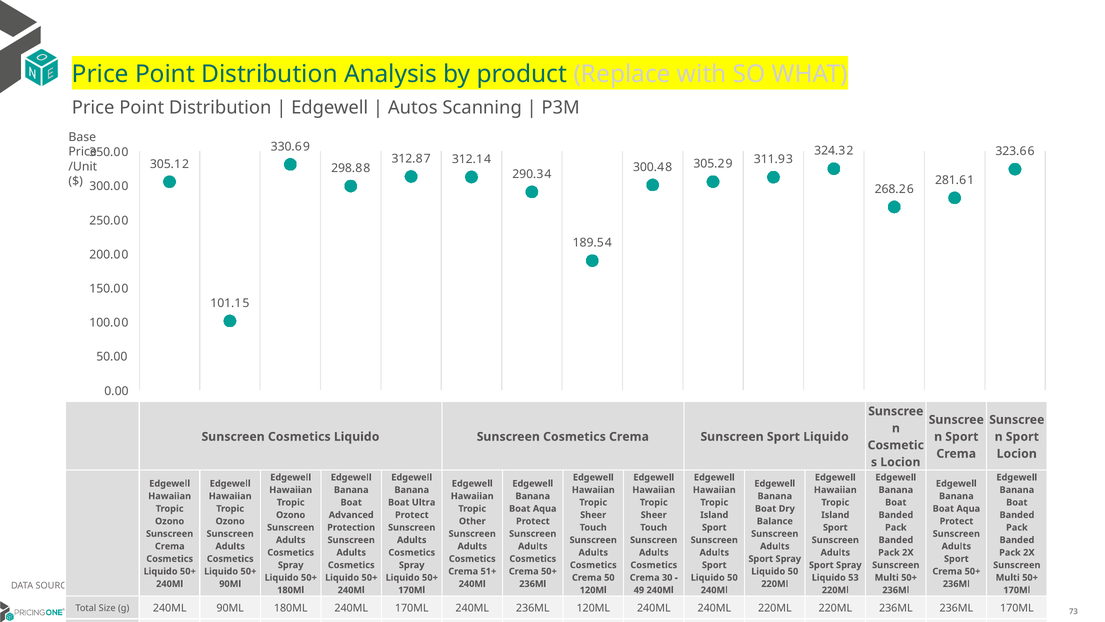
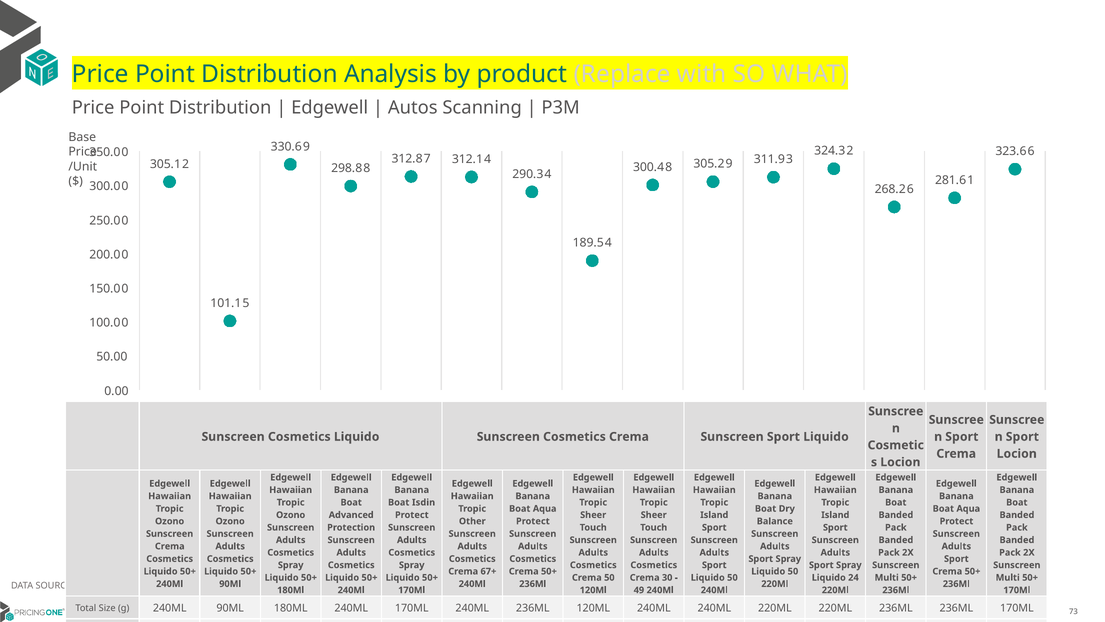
Ultra: Ultra -> Isdin
51+: 51+ -> 67+
53: 53 -> 24
